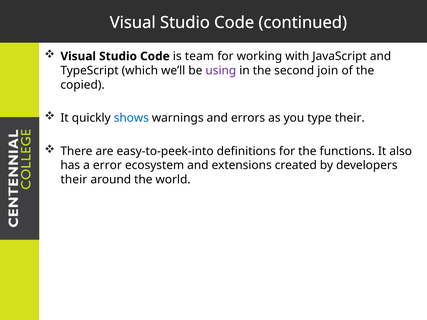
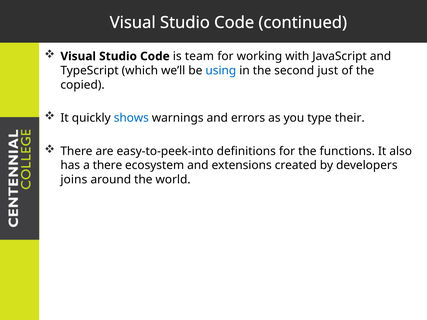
using colour: purple -> blue
join: join -> just
a error: error -> there
their at (74, 180): their -> joins
